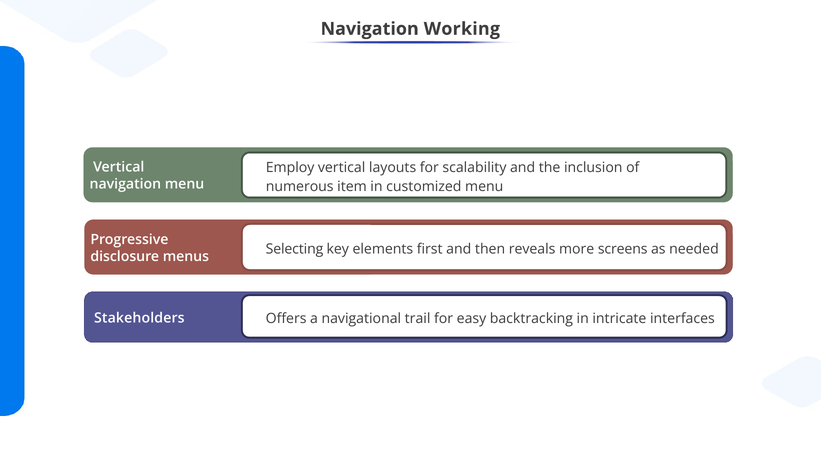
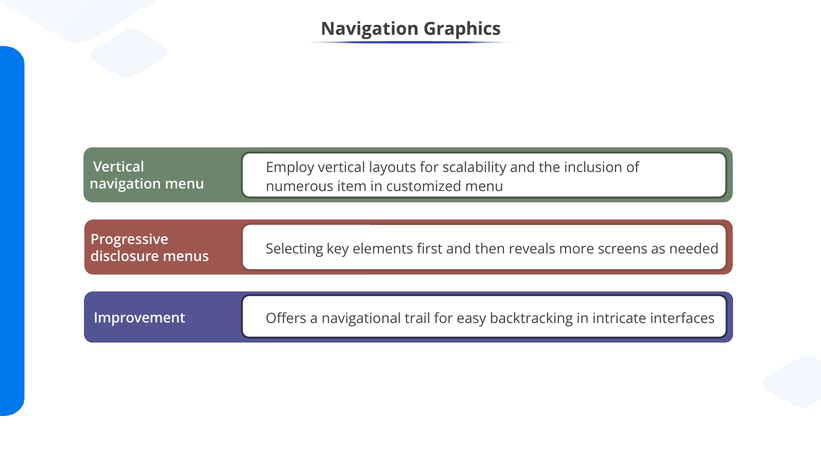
Working: Working -> Graphics
Stakeholders: Stakeholders -> Improvement
